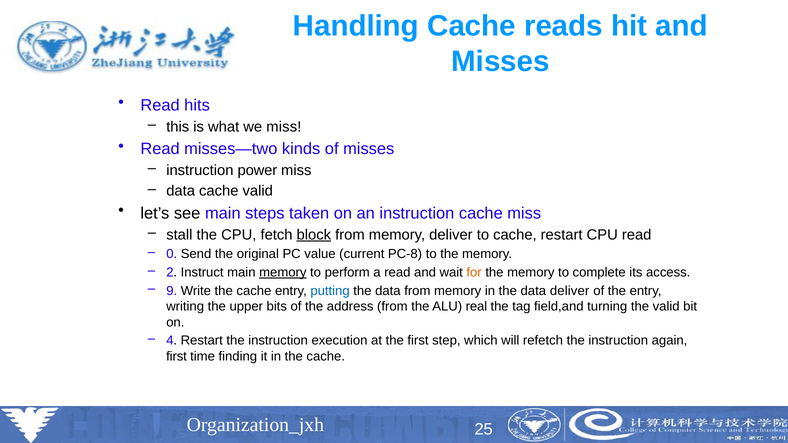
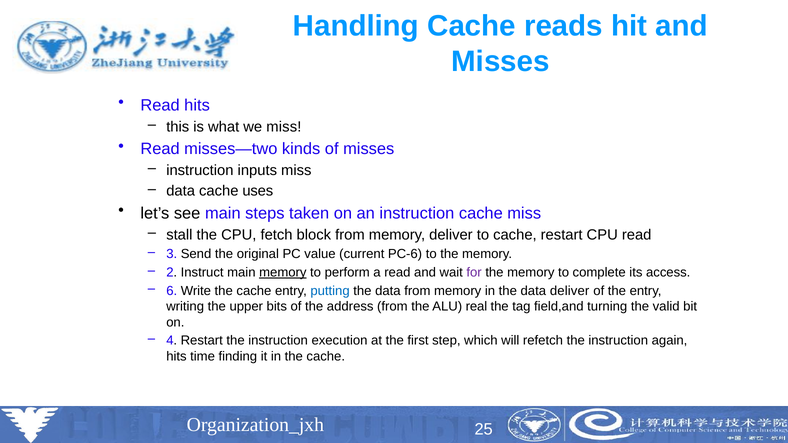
power: power -> inputs
cache valid: valid -> uses
block underline: present -> none
0: 0 -> 3
PC-8: PC-8 -> PC-6
for colour: orange -> purple
9: 9 -> 6
first at (177, 357): first -> hits
